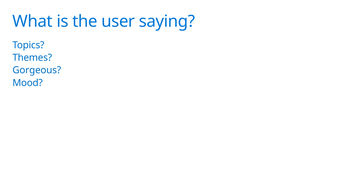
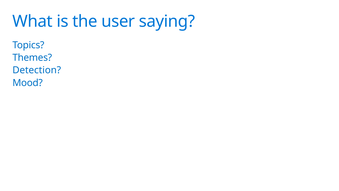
Gorgeous: Gorgeous -> Detection
